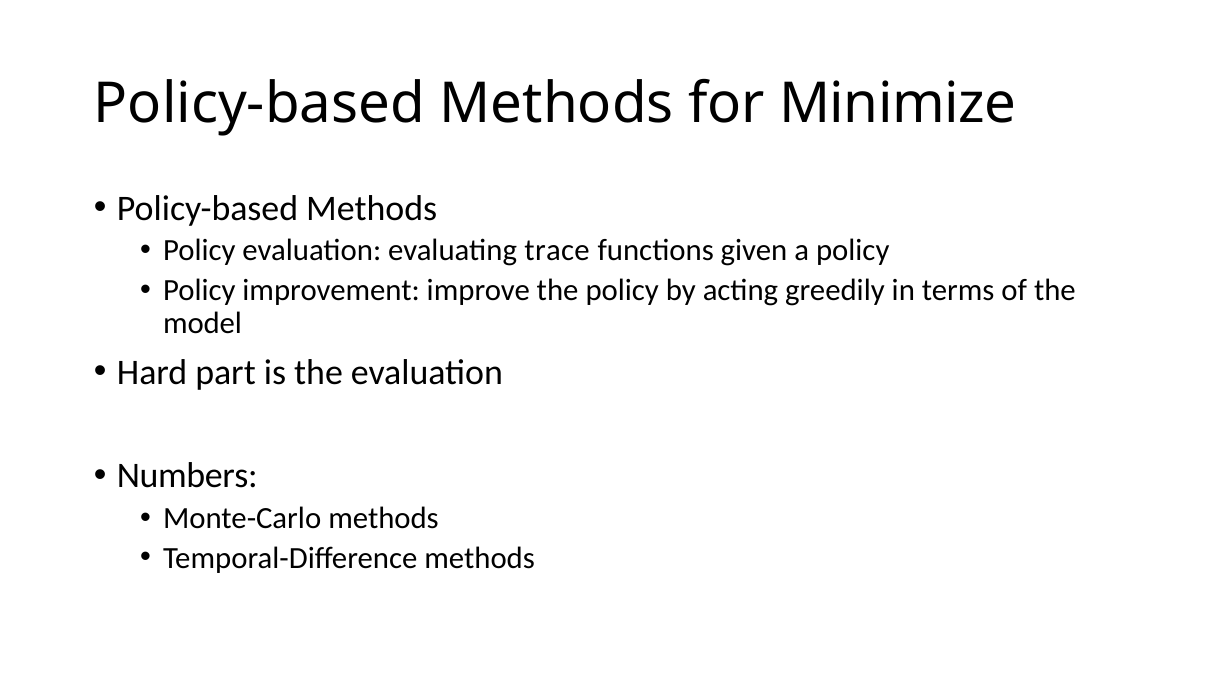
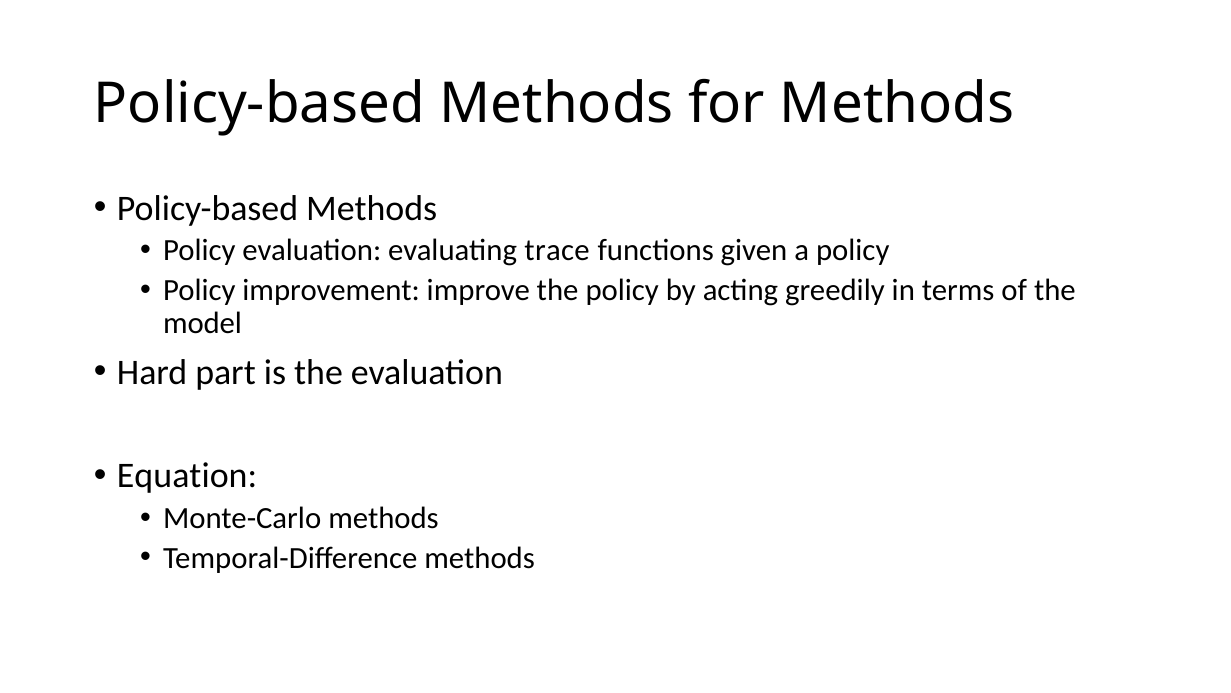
for Minimize: Minimize -> Methods
Numbers: Numbers -> Equation
